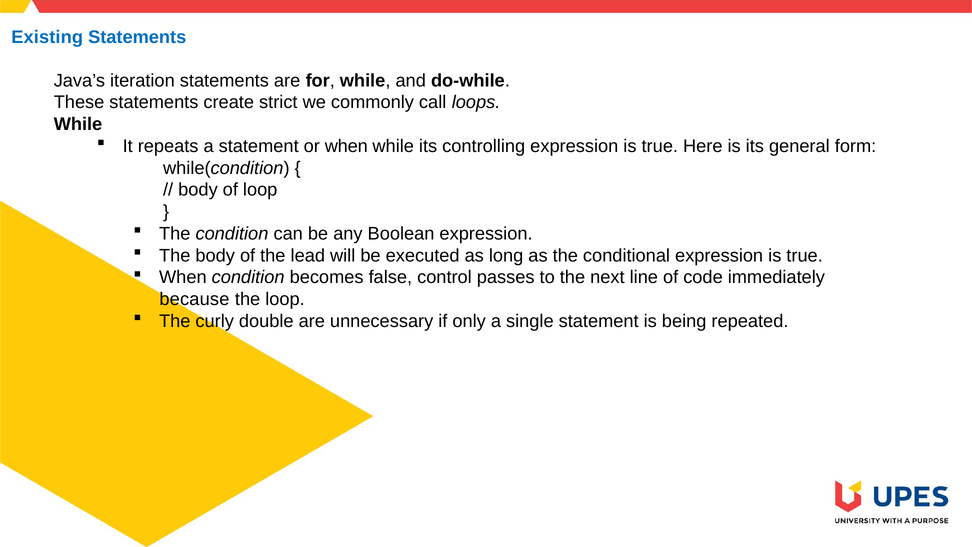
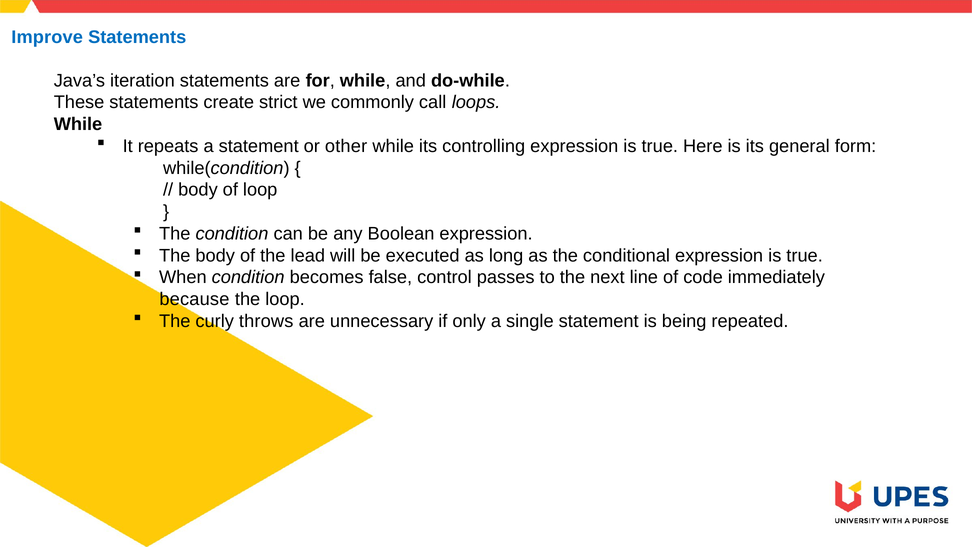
Existing: Existing -> Improve
or when: when -> other
double: double -> throws
